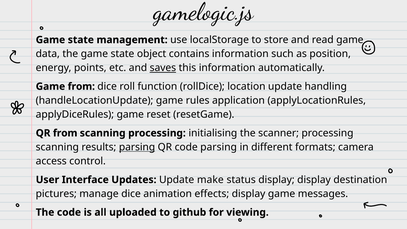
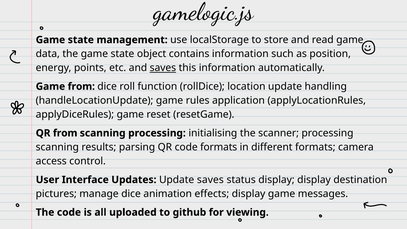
parsing at (137, 147) underline: present -> none
code parsing: parsing -> formats
Update make: make -> saves
